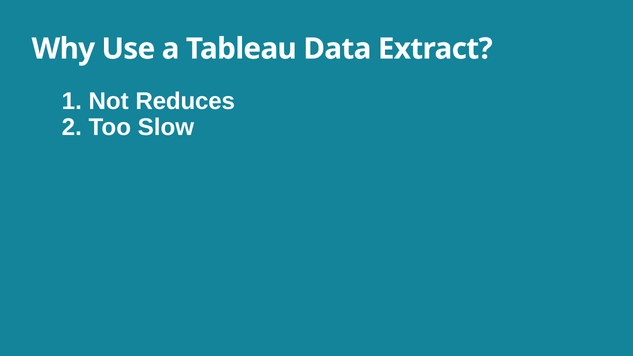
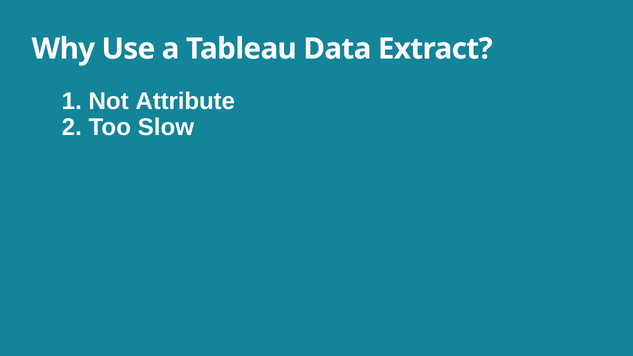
Reduces: Reduces -> Attribute
